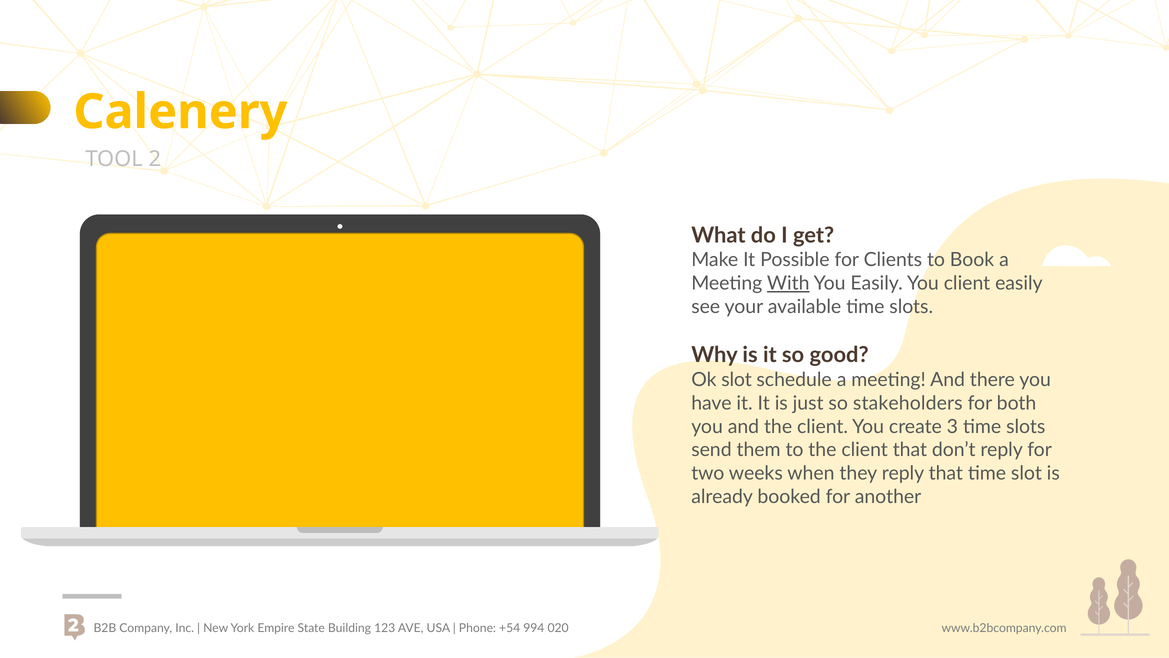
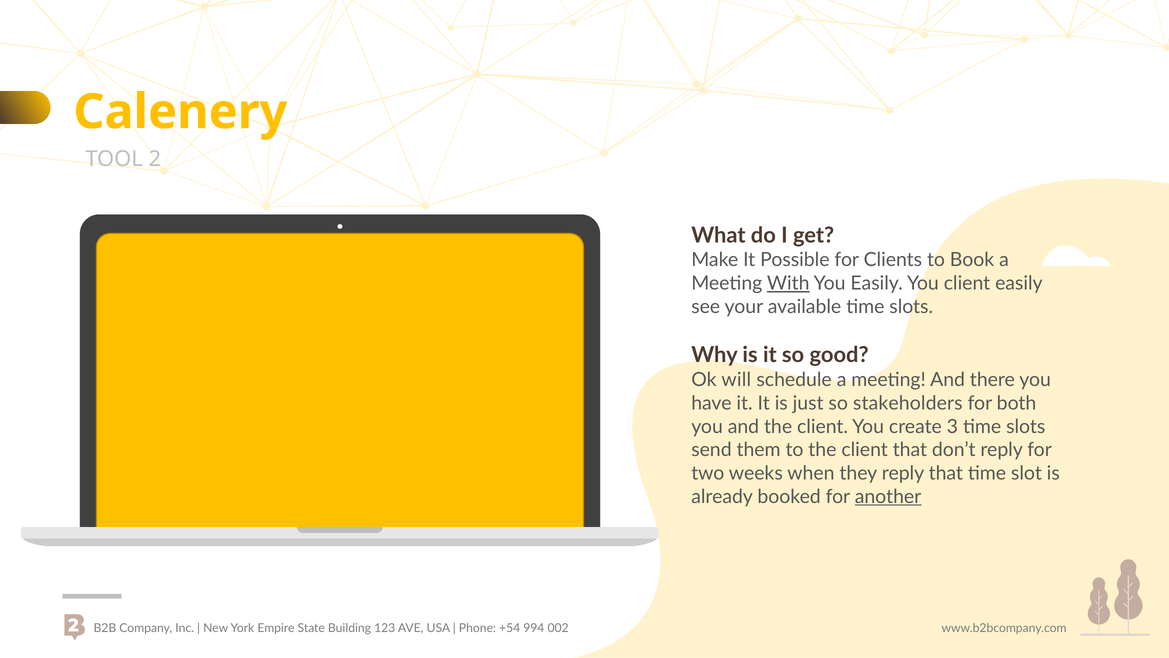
Ok slot: slot -> will
another underline: none -> present
020: 020 -> 002
